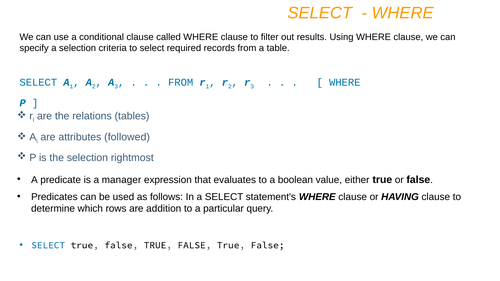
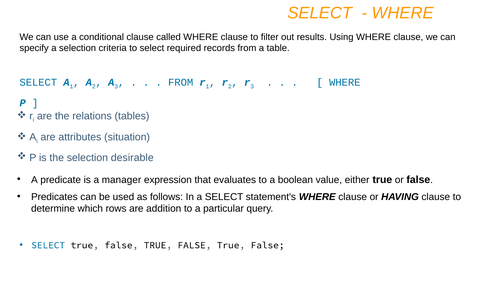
followed: followed -> situation
rightmost: rightmost -> desirable
